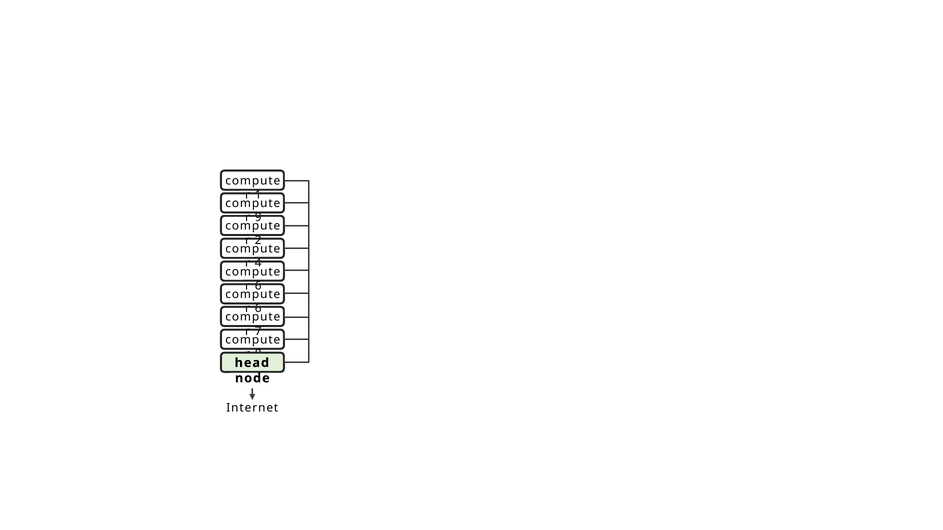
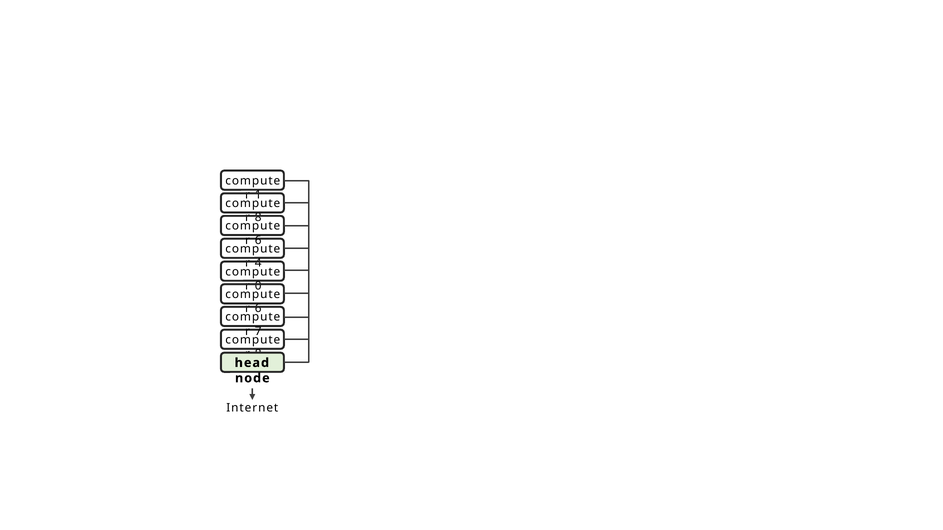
9 at (258, 218): 9 -> 8
2 at (258, 240): 2 -> 6
6 at (258, 286): 6 -> 0
